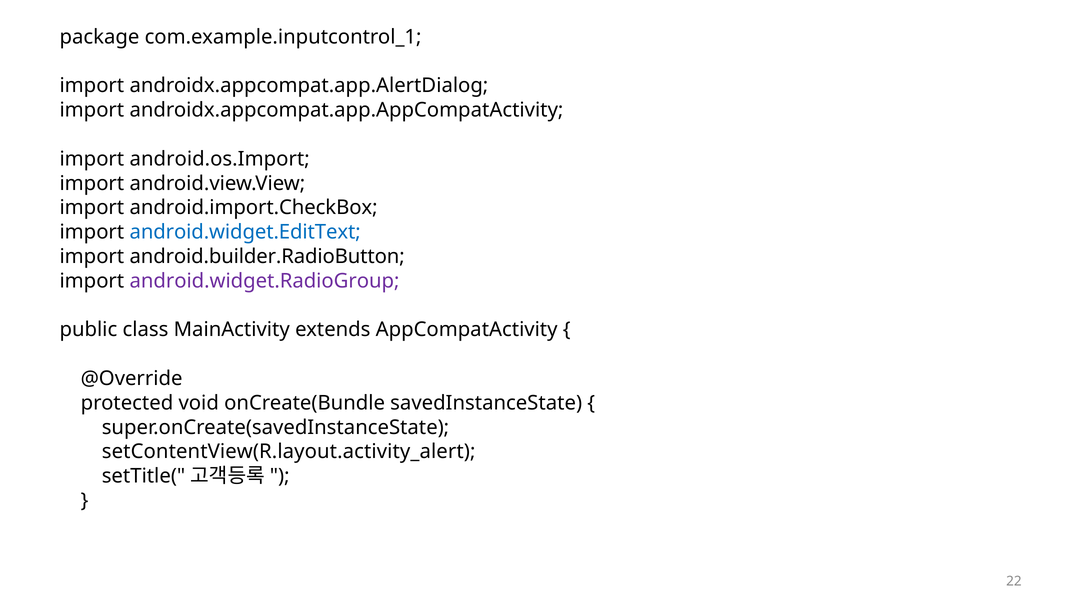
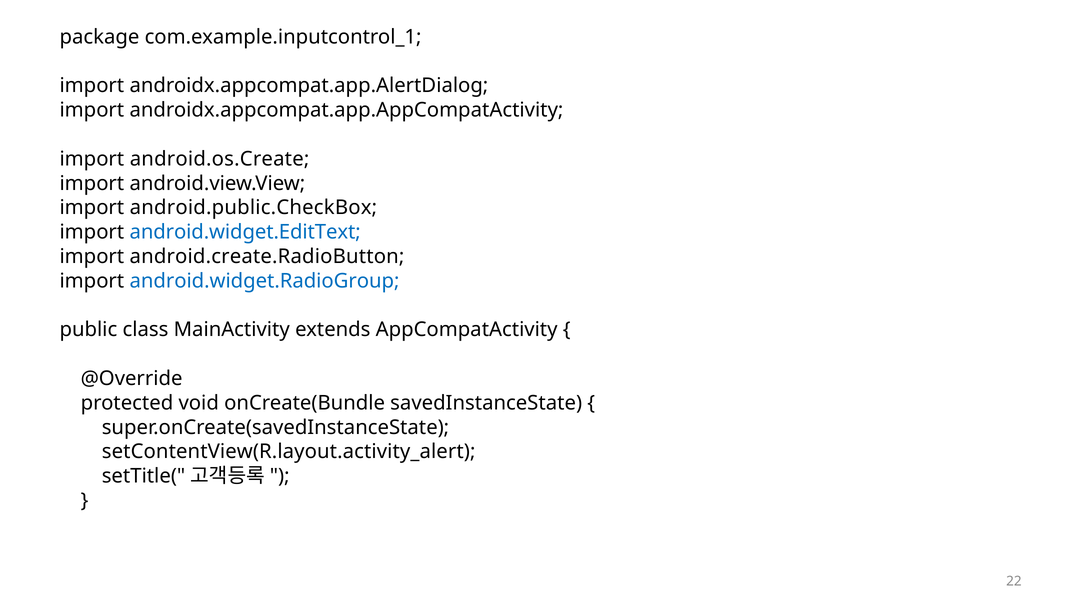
android.os.Import: android.os.Import -> android.os.Create
android.import.CheckBox: android.import.CheckBox -> android.public.CheckBox
android.builder.RadioButton: android.builder.RadioButton -> android.create.RadioButton
android.widget.RadioGroup colour: purple -> blue
